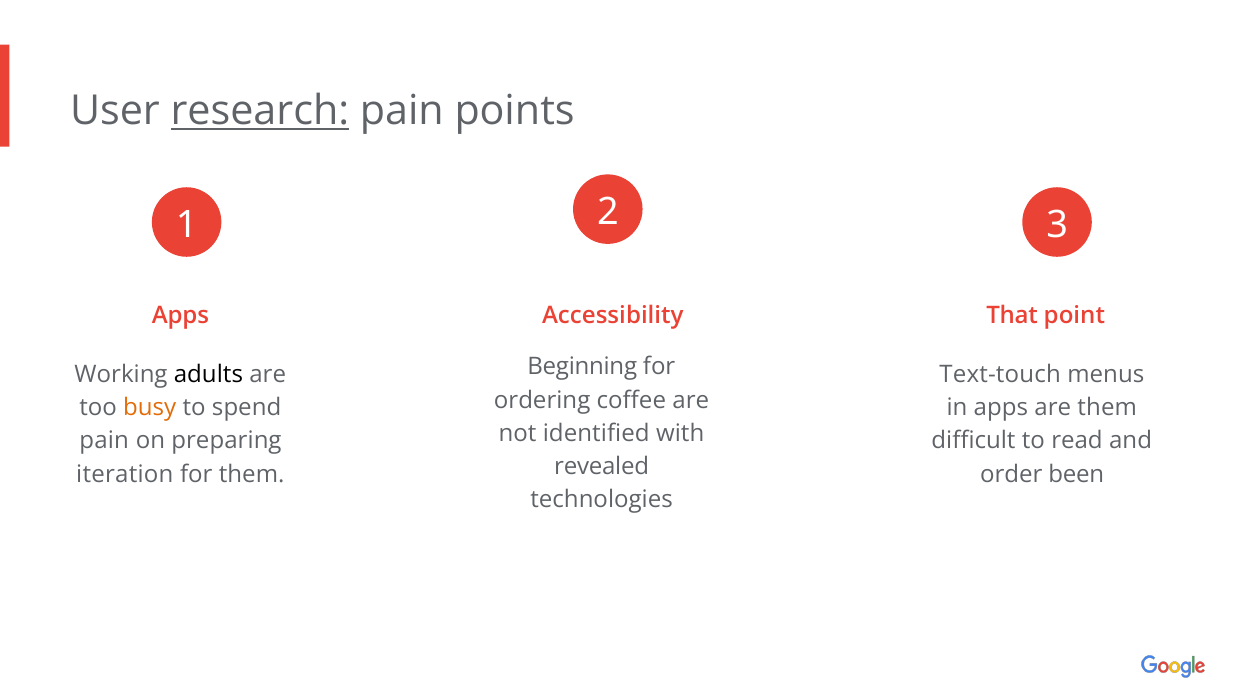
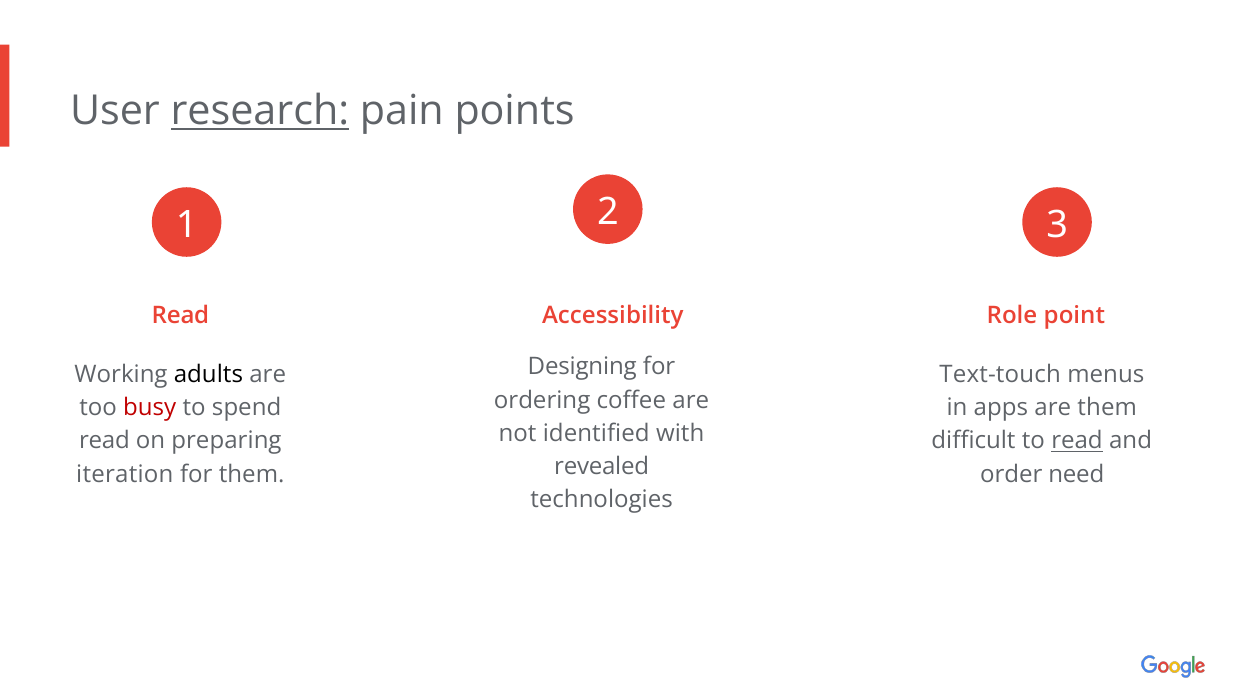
Apps at (180, 315): Apps -> Read
That: That -> Role
Beginning: Beginning -> Designing
busy colour: orange -> red
pain at (104, 441): pain -> read
read at (1077, 441) underline: none -> present
been: been -> need
